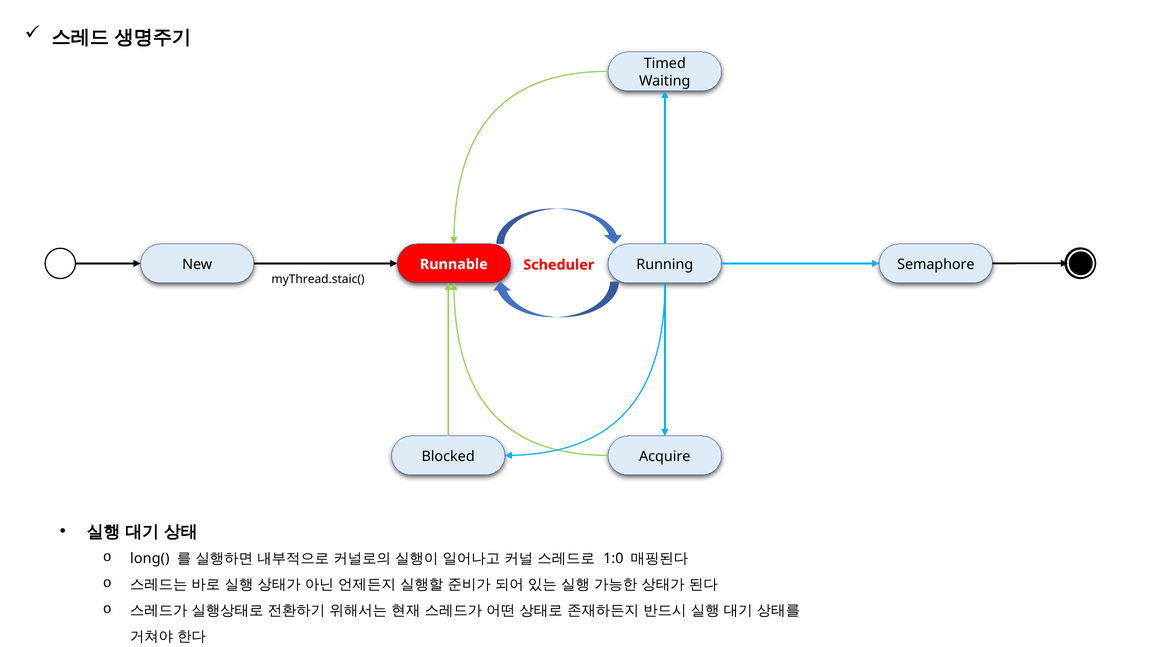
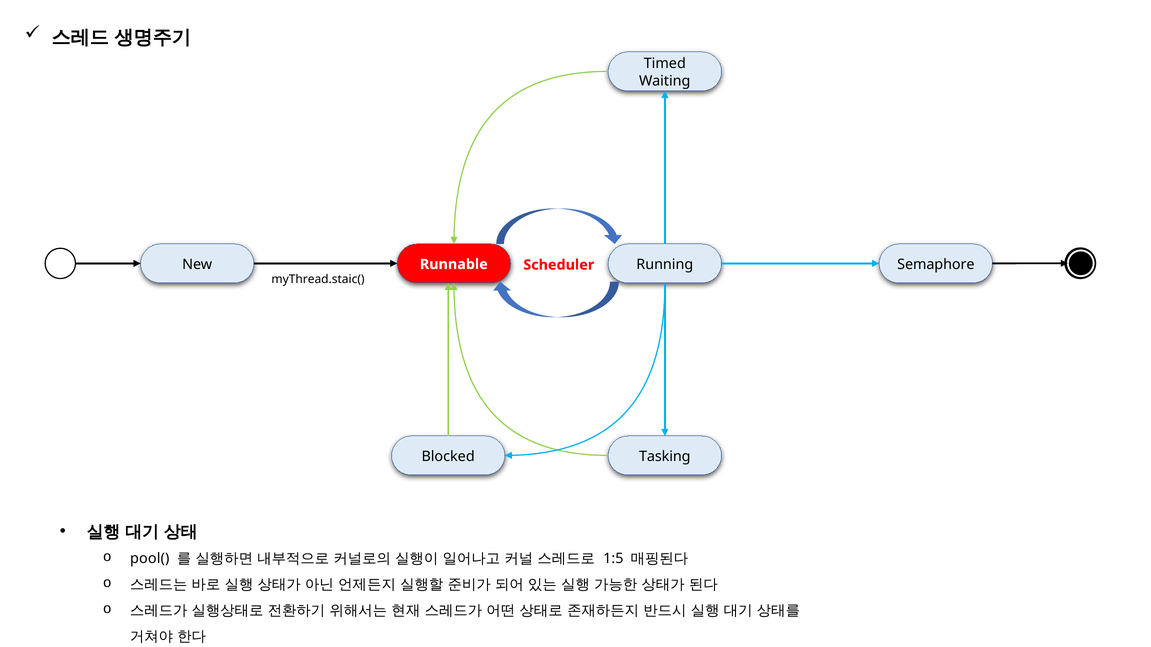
Acquire: Acquire -> Tasking
long(: long( -> pool(
1:0: 1:0 -> 1:5
